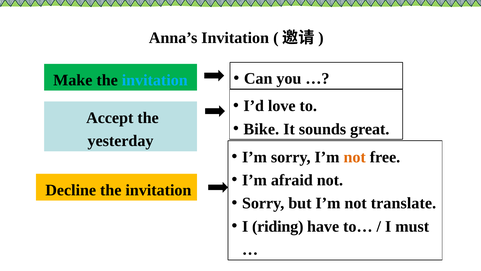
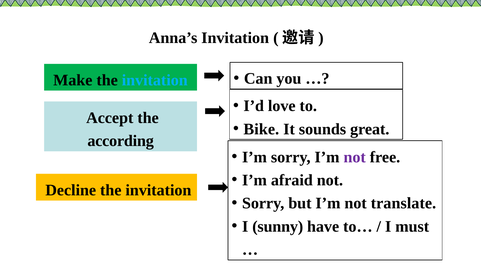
yesterday: yesterday -> according
not at (355, 157) colour: orange -> purple
riding: riding -> sunny
